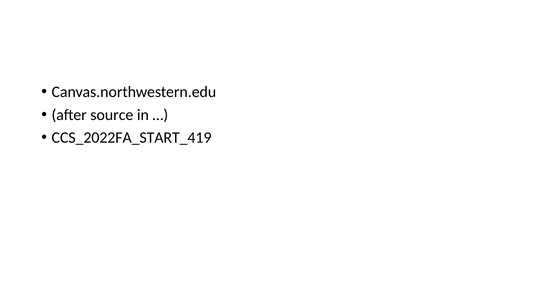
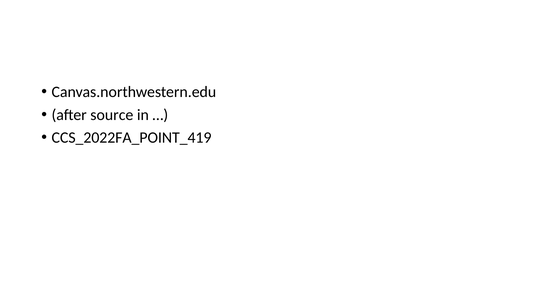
CCS_2022FA_START_419: CCS_2022FA_START_419 -> CCS_2022FA_POINT_419
